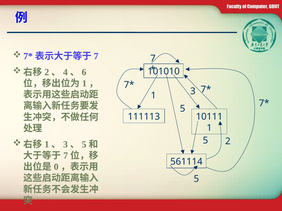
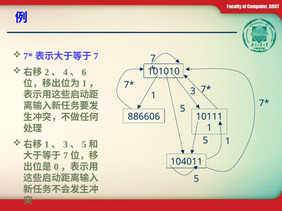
111113: 111113 -> 886606
5 2: 2 -> 1
561114: 561114 -> 104011
